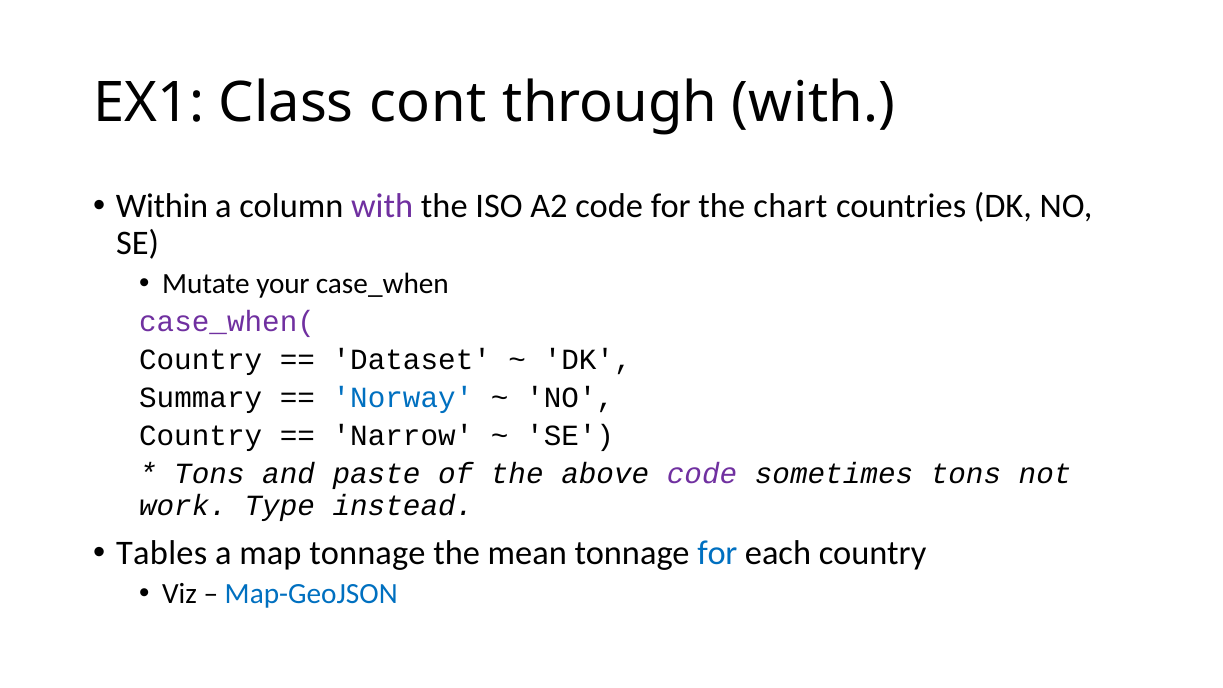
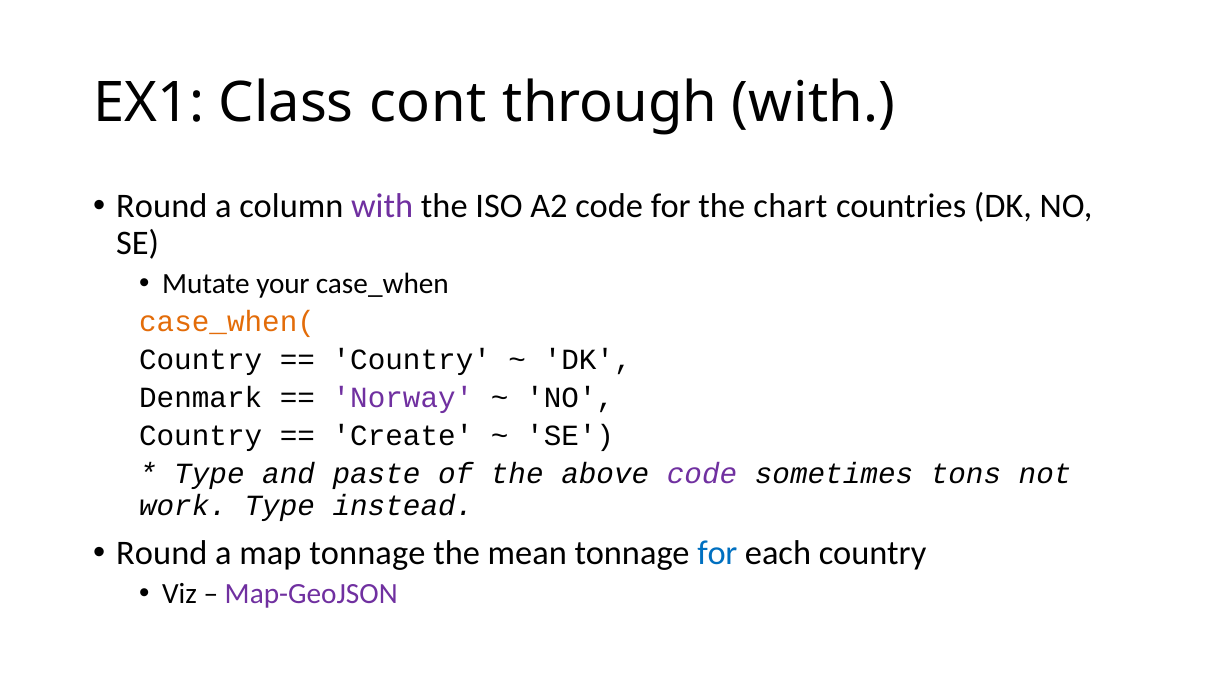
Within at (162, 206): Within -> Round
case_when( colour: purple -> orange
Dataset at (412, 360): Dataset -> Country
Summary: Summary -> Denmark
Norway colour: blue -> purple
Narrow: Narrow -> Create
Tons at (209, 474): Tons -> Type
Tables at (162, 553): Tables -> Round
Map-GeoJSON colour: blue -> purple
